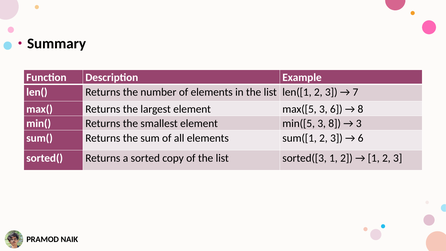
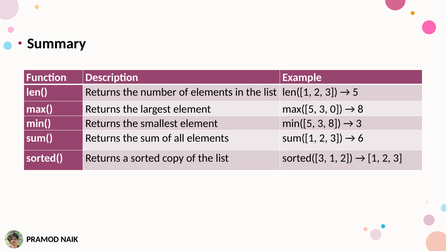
7: 7 -> 5
3 6: 6 -> 0
